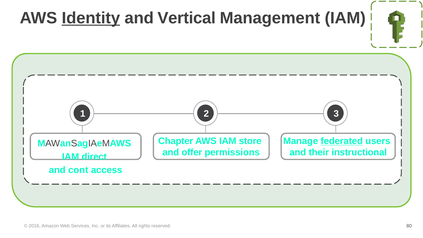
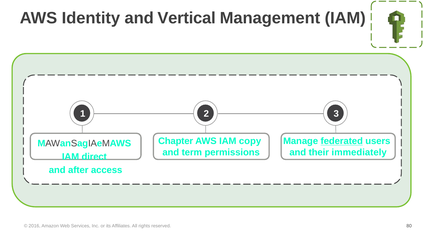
Identity underline: present -> none
store: store -> copy
offer: offer -> term
instructional: instructional -> immediately
cont: cont -> after
